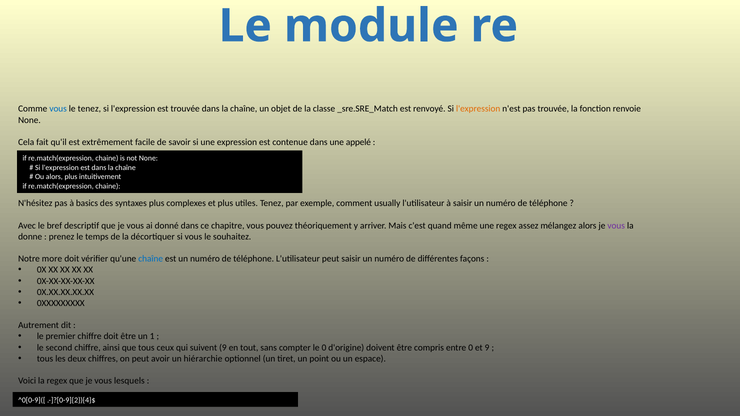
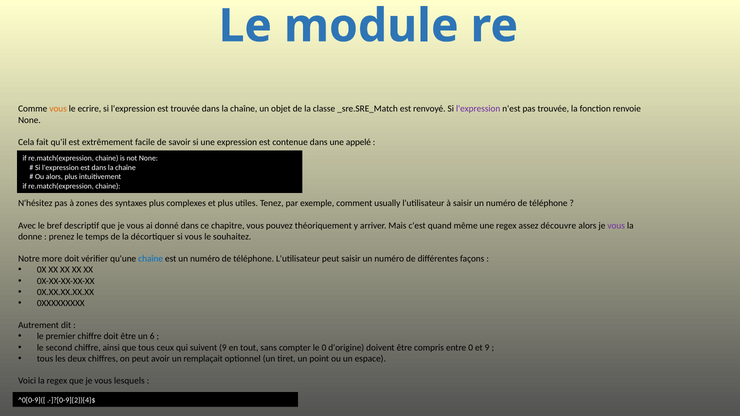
vous at (58, 109) colour: blue -> orange
le tenez: tenez -> ecrire
l'expression at (478, 109) colour: orange -> purple
basics: basics -> zones
mélangez: mélangez -> découvre
1: 1 -> 6
hiérarchie: hiérarchie -> remplaçait
